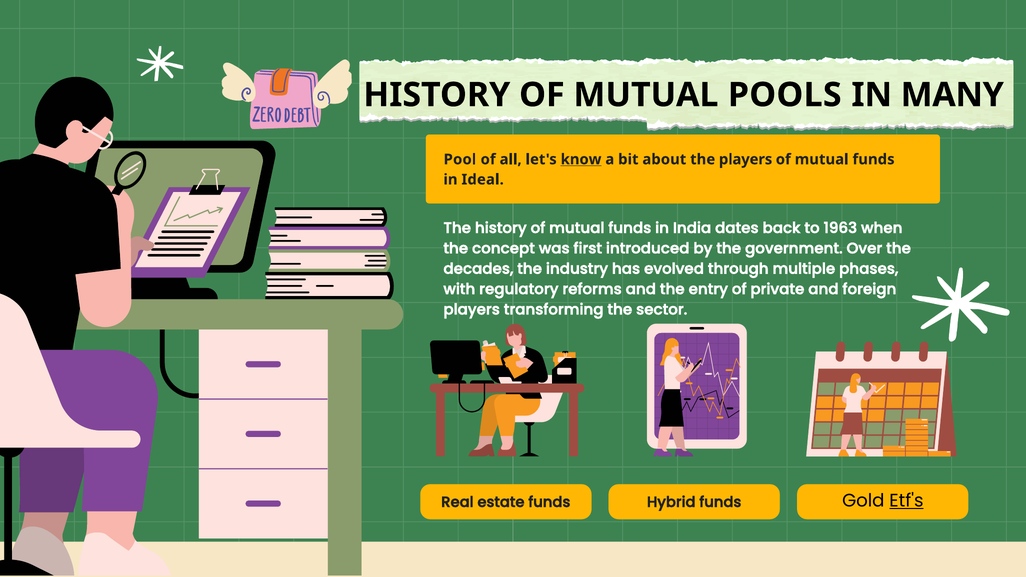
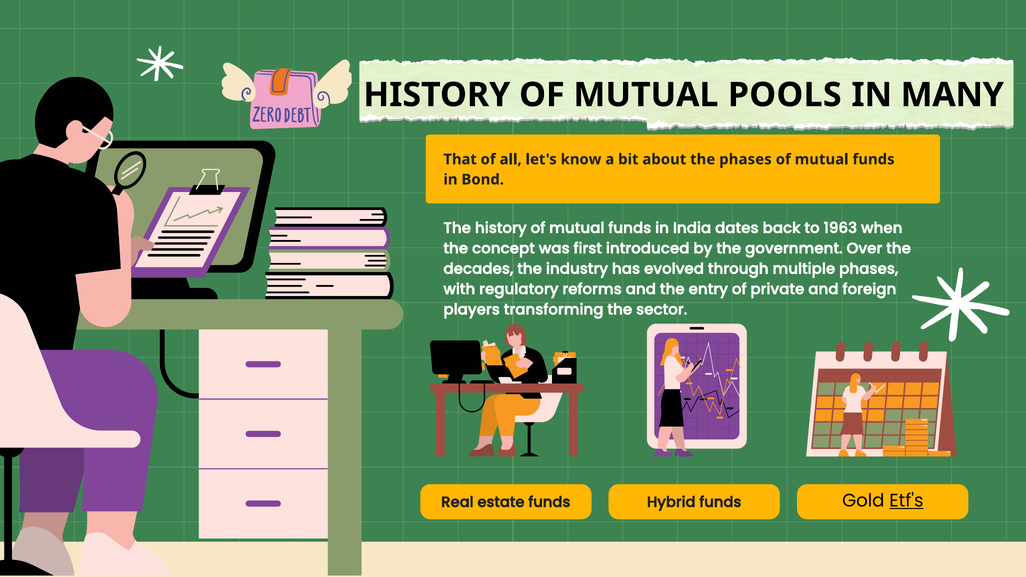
Pool: Pool -> That
know underline: present -> none
the players: players -> phases
Ideal: Ideal -> Bond
